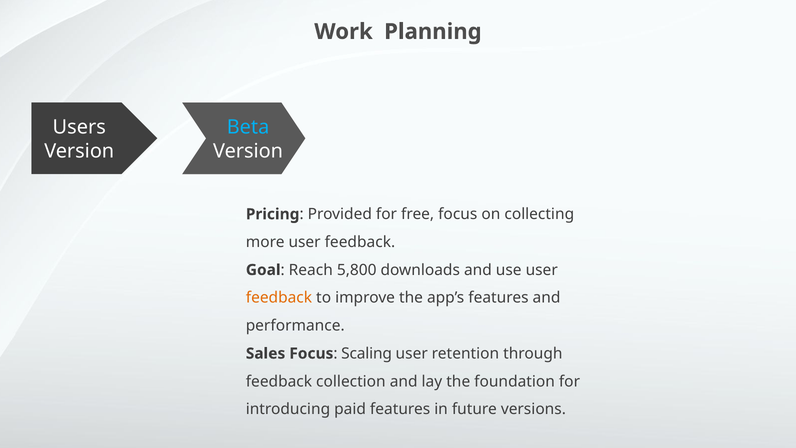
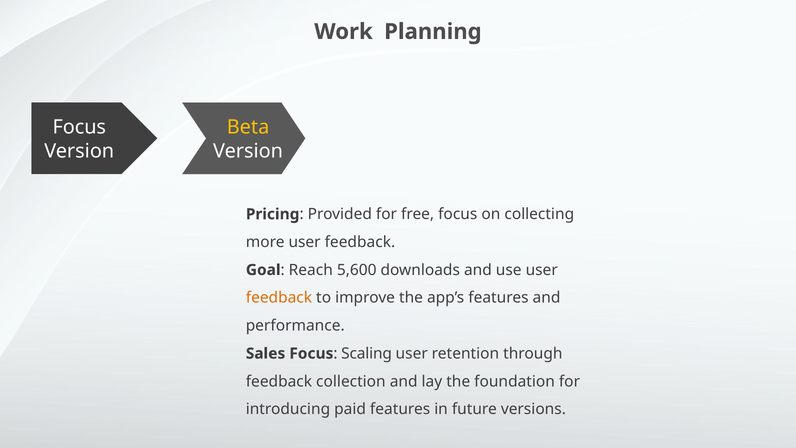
Users at (79, 127): Users -> Focus
Beta colour: light blue -> yellow
5,800: 5,800 -> 5,600
